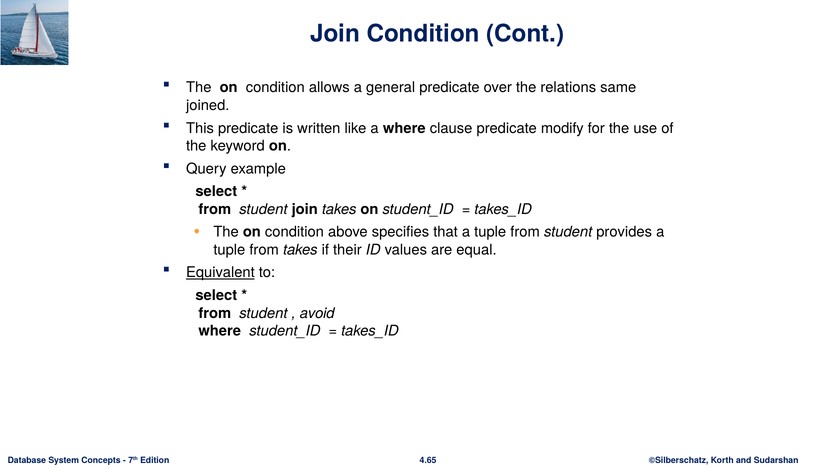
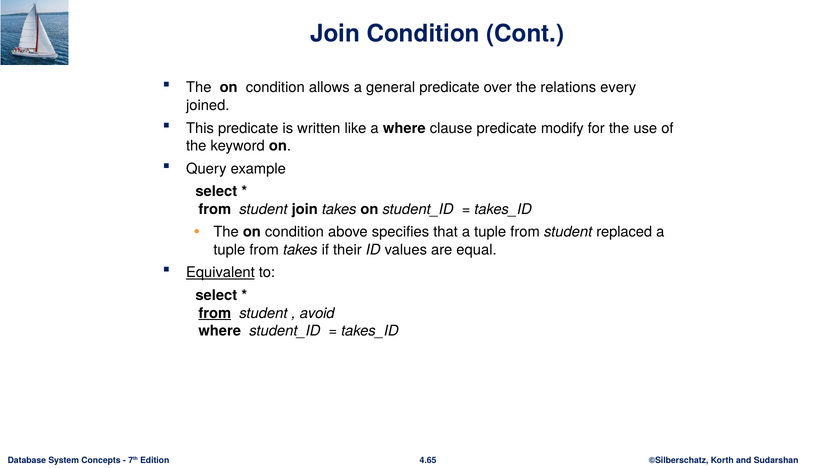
same: same -> every
provides: provides -> replaced
from at (215, 313) underline: none -> present
